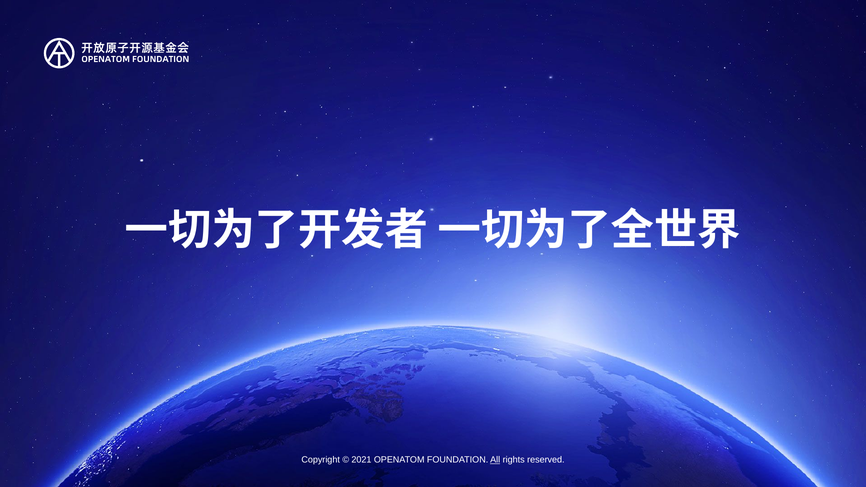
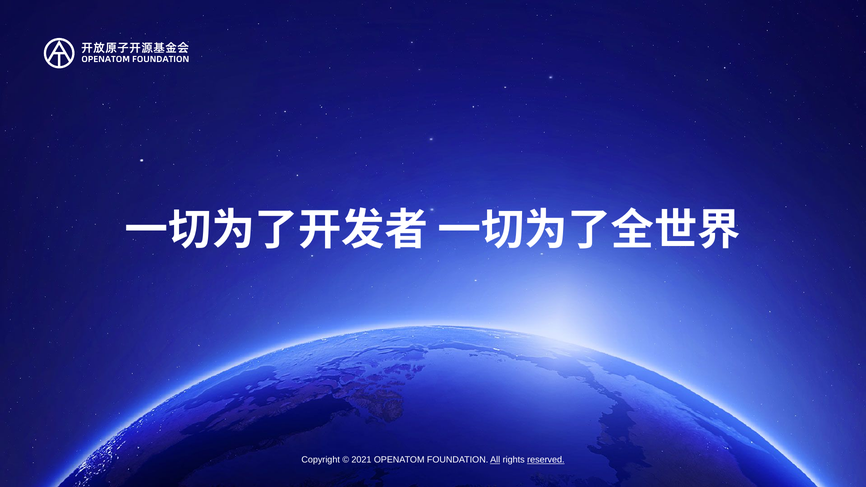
reserved underline: none -> present
